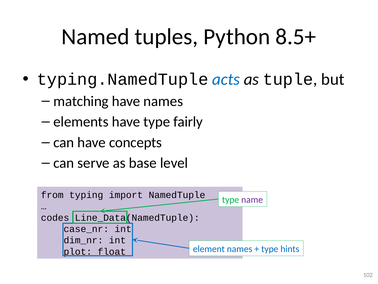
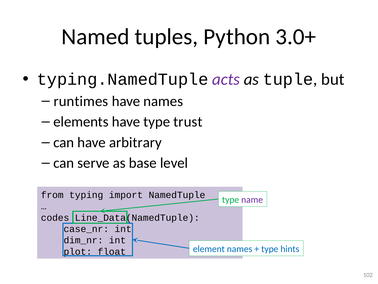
8.5+: 8.5+ -> 3.0+
acts colour: blue -> purple
matching: matching -> runtimes
fairly: fairly -> trust
concepts: concepts -> arbitrary
